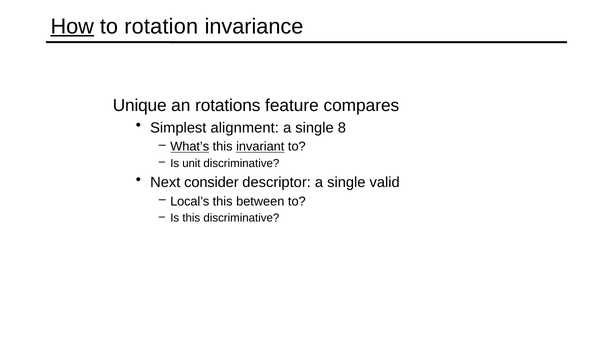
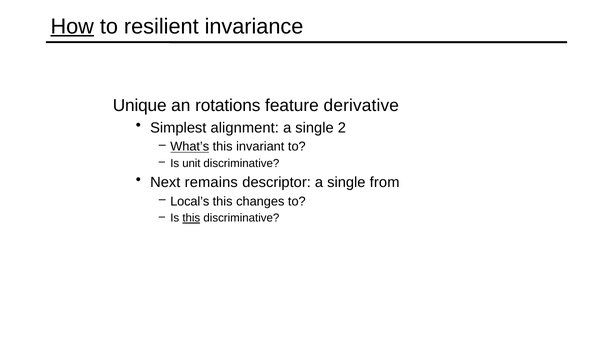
rotation: rotation -> resilient
compares: compares -> derivative
8: 8 -> 2
invariant underline: present -> none
consider: consider -> remains
valid: valid -> from
between: between -> changes
this at (191, 218) underline: none -> present
